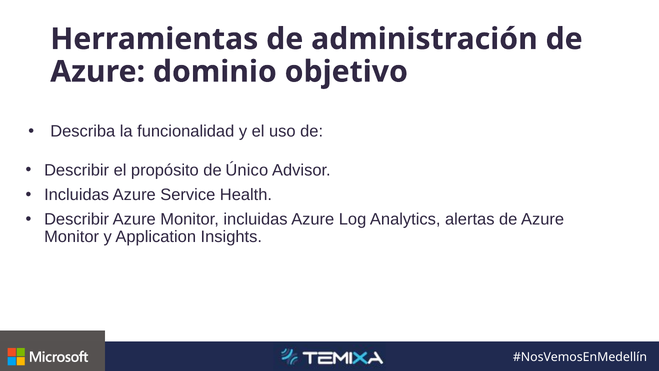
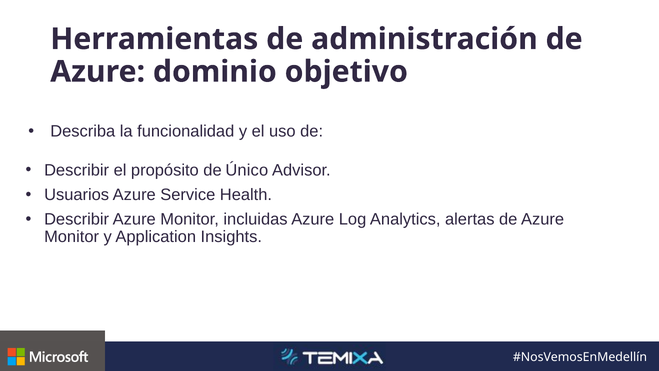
Incluidas at (77, 195): Incluidas -> Usuarios
